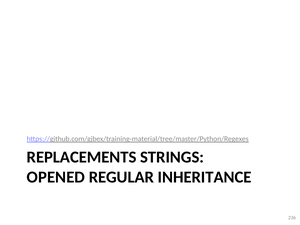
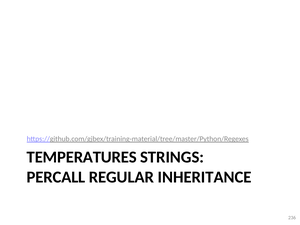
REPLACEMENTS: REPLACEMENTS -> TEMPERATURES
OPENED: OPENED -> PERCALL
